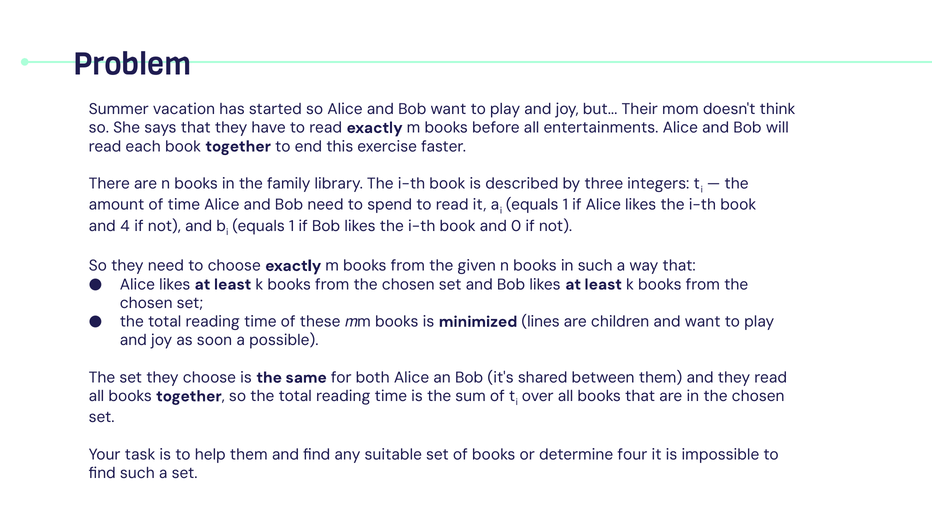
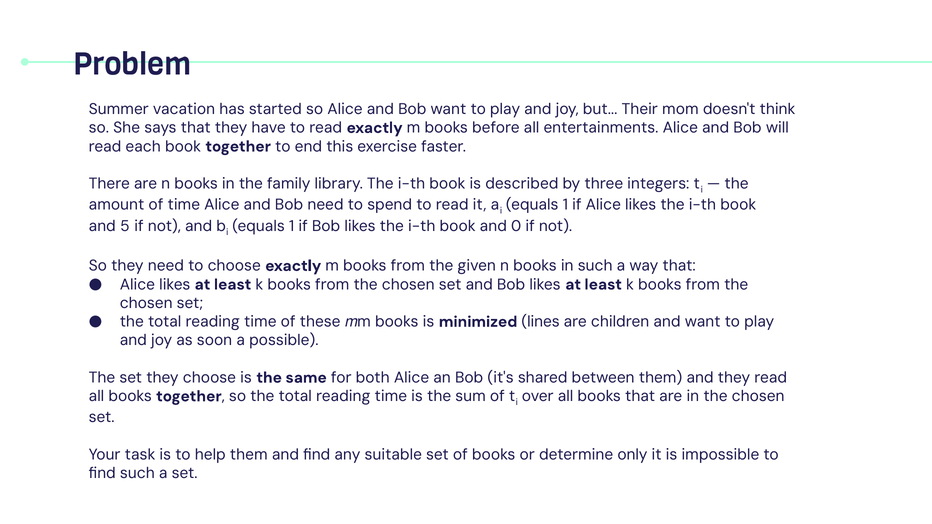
4: 4 -> 5
four: four -> only
